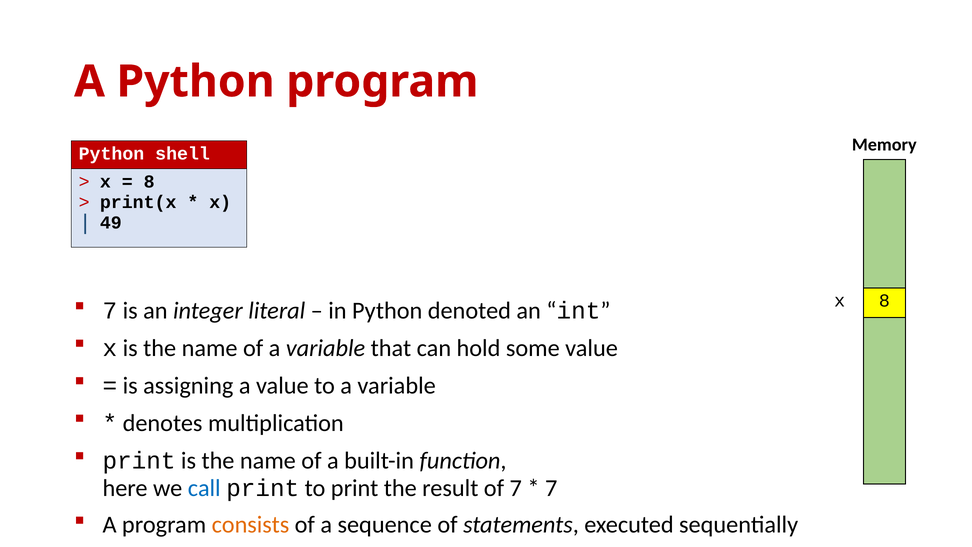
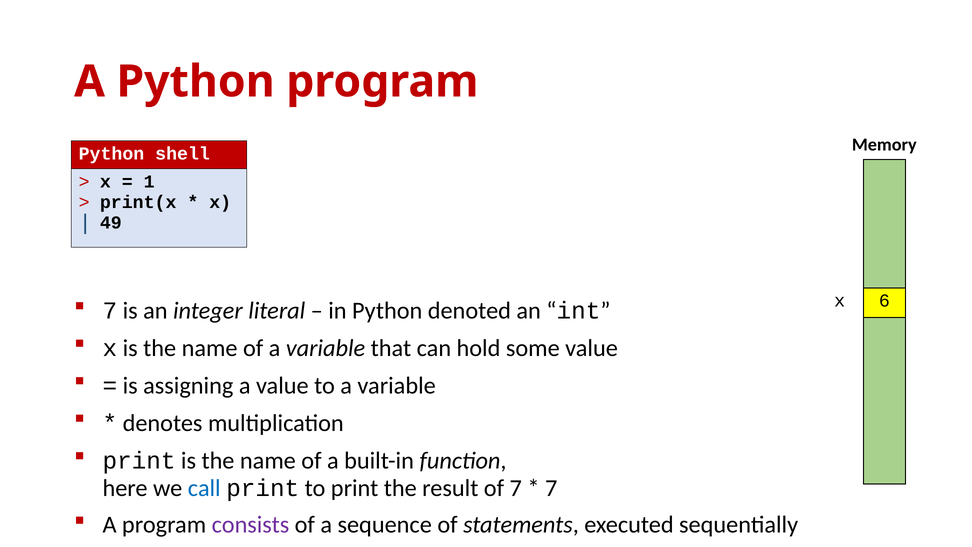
8 at (149, 182): 8 -> 1
x 8: 8 -> 6
consists colour: orange -> purple
